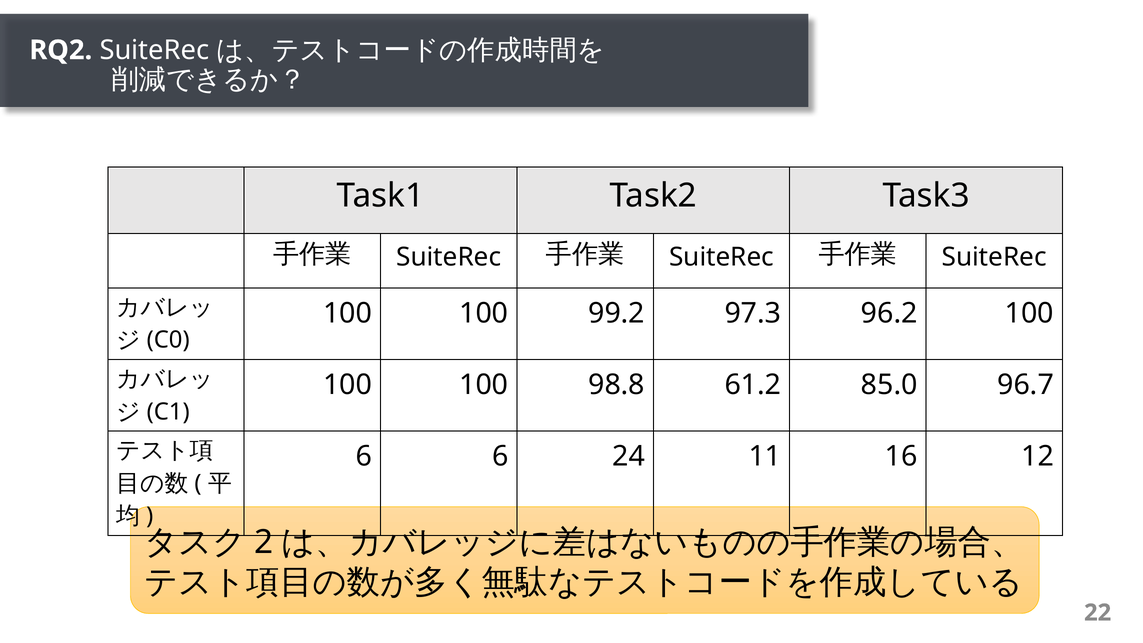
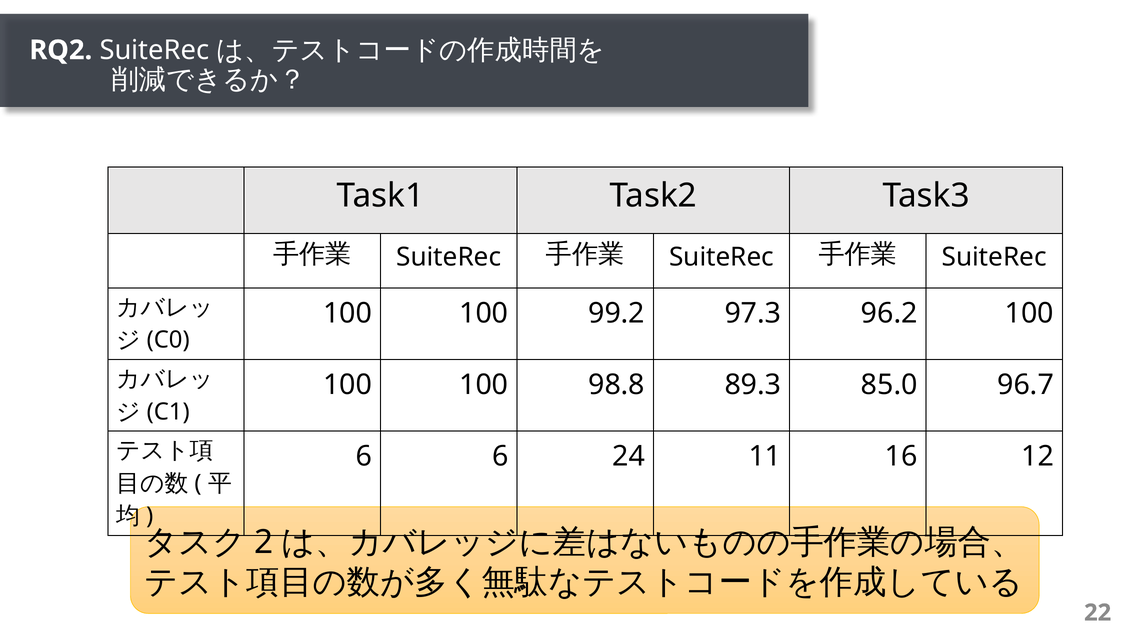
61.2: 61.2 -> 89.3
